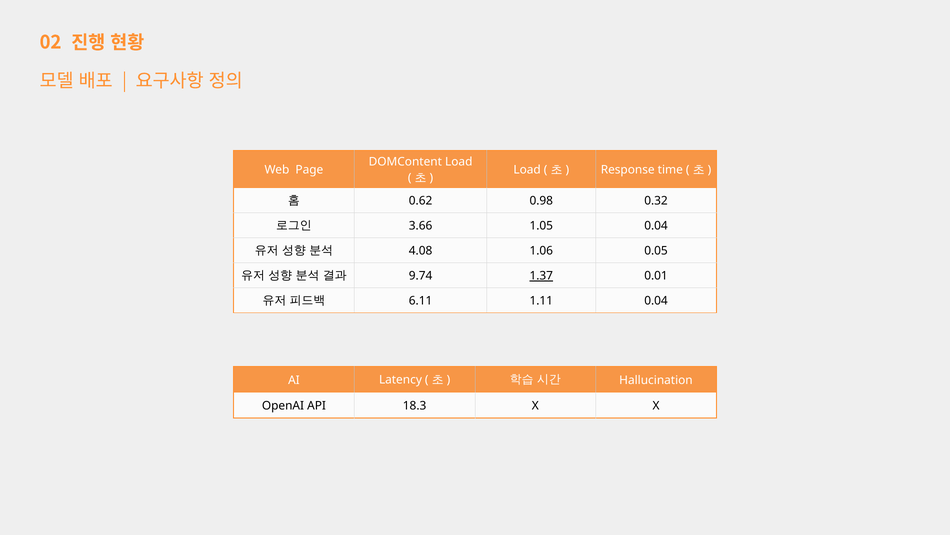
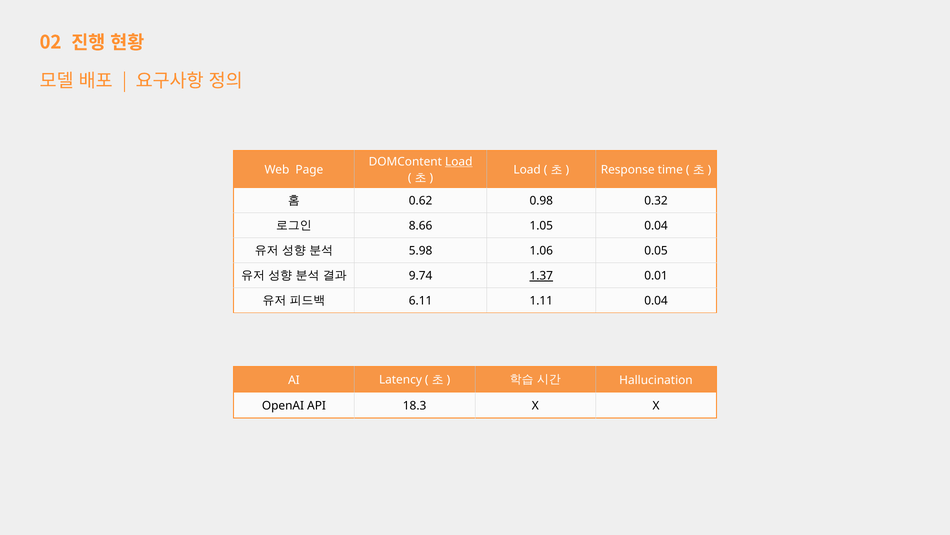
Load at (459, 162) underline: none -> present
3.66: 3.66 -> 8.66
4.08: 4.08 -> 5.98
